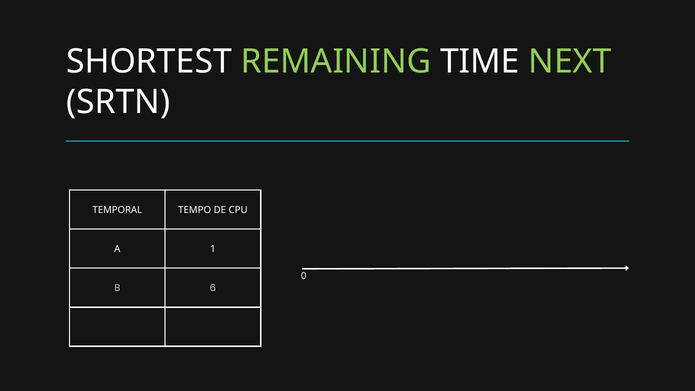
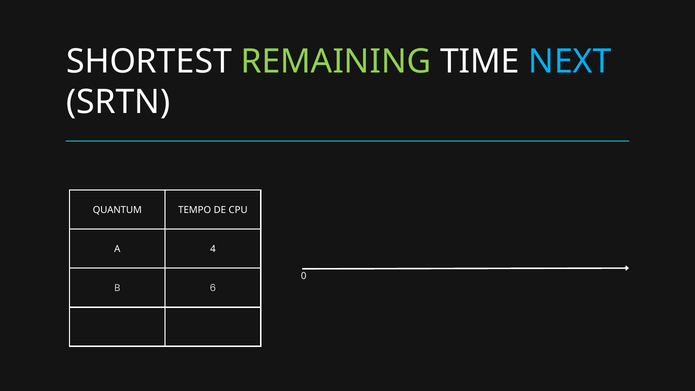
NEXT colour: light green -> light blue
TEMPORAL: TEMPORAL -> QUANTUM
1: 1 -> 4
